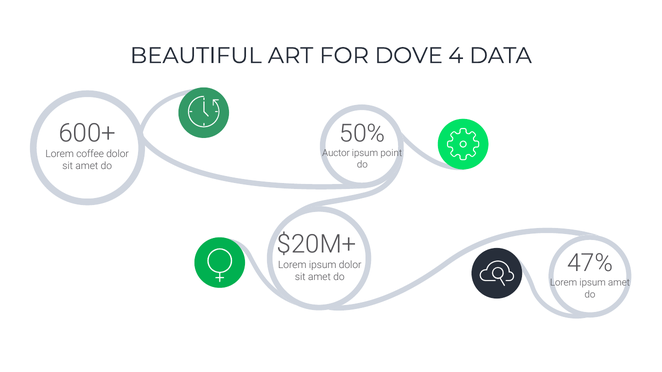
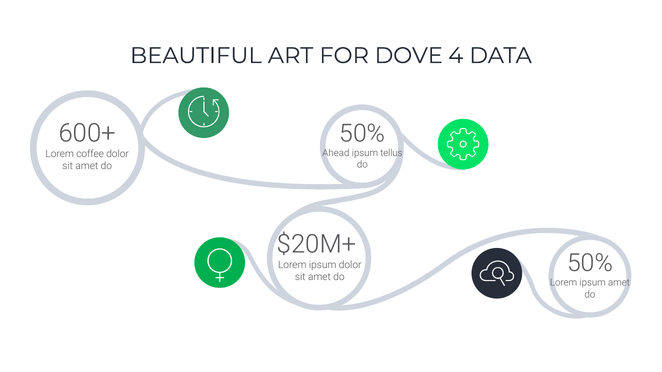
Auctor: Auctor -> Ahead
point: point -> tellus
47% at (590, 263): 47% -> 50%
